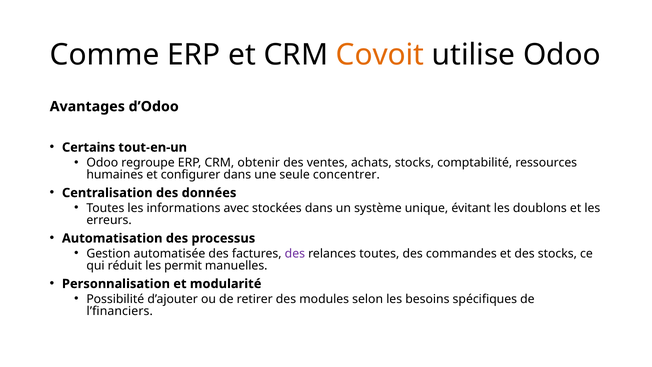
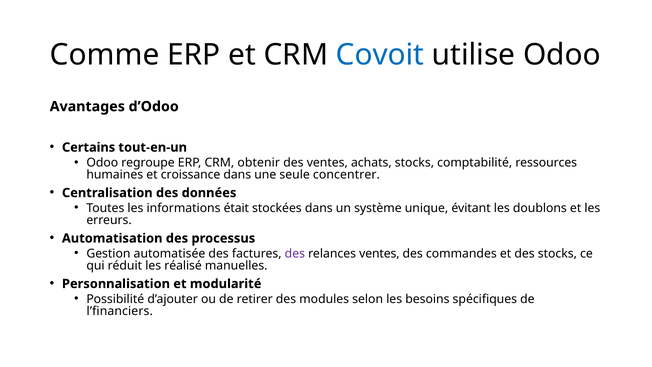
Covoit colour: orange -> blue
configurer: configurer -> croissance
avec: avec -> était
relances toutes: toutes -> ventes
permit: permit -> réalisé
